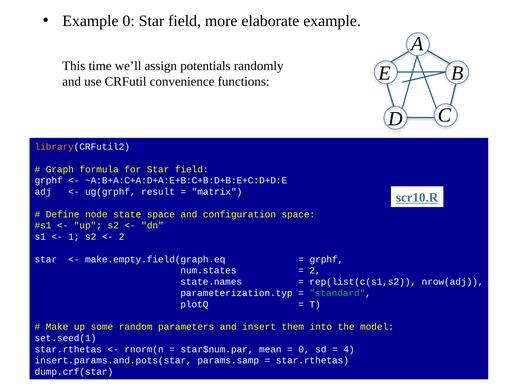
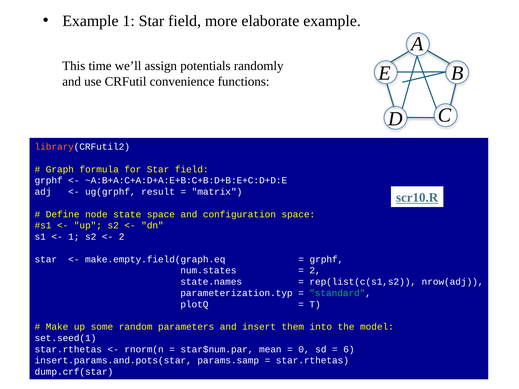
Example 0: 0 -> 1
4: 4 -> 6
